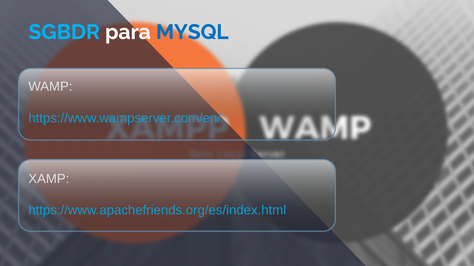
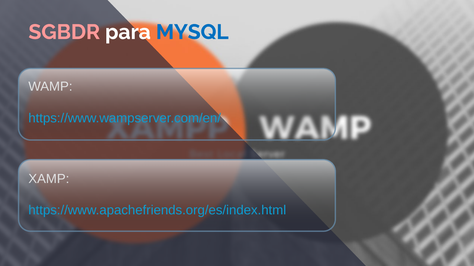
SGBDR colour: light blue -> pink
